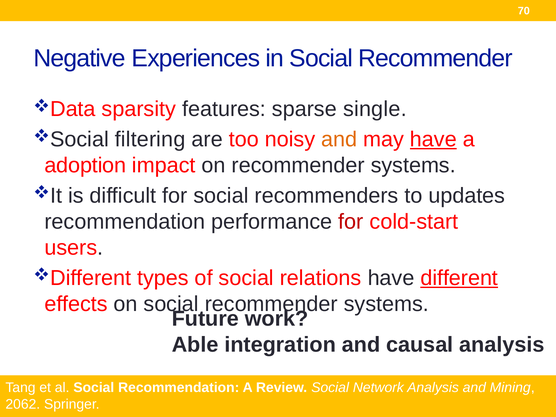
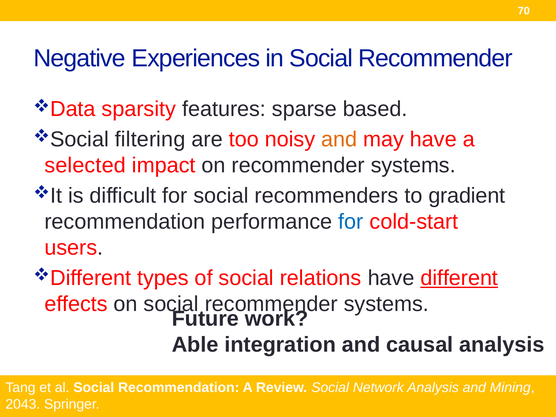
single: single -> based
have at (433, 139) underline: present -> none
adoption: adoption -> selected
updates: updates -> gradient
for at (351, 222) colour: red -> blue
2062: 2062 -> 2043
